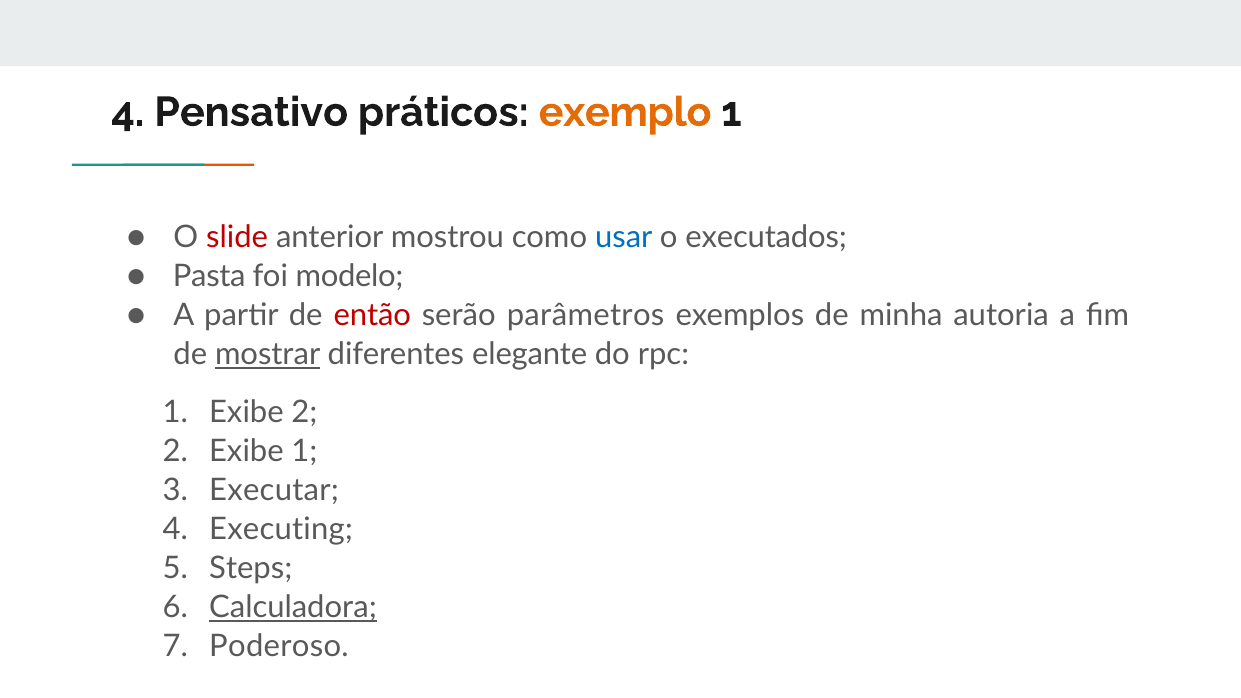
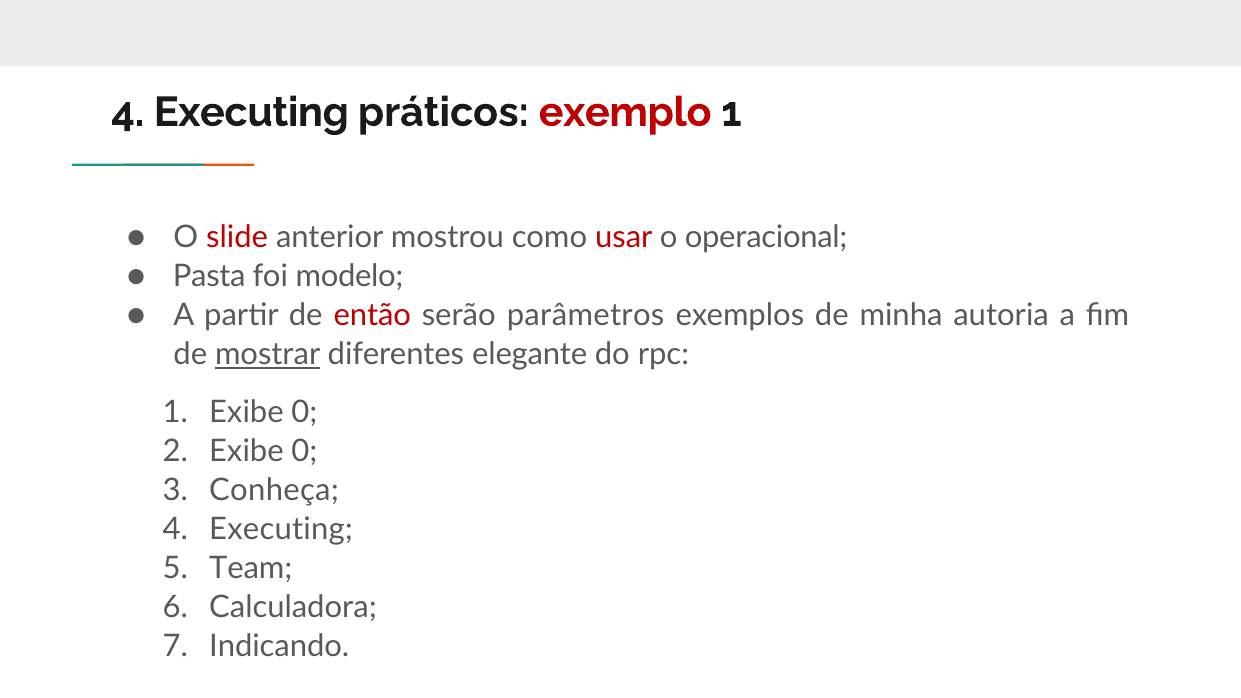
Pensativo at (251, 112): Pensativo -> Executing
exemplo colour: orange -> red
usar colour: blue -> red
executados: executados -> operacional
1 Exibe 2: 2 -> 0
2 Exibe 1: 1 -> 0
Executar: Executar -> Conheça
Steps: Steps -> Team
Calculadora underline: present -> none
Poderoso: Poderoso -> Indicando
